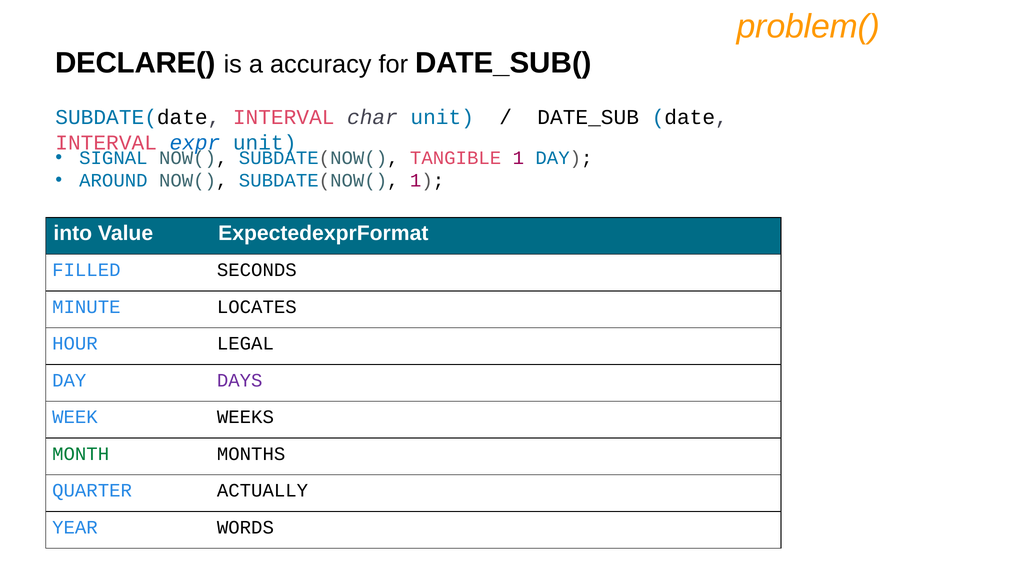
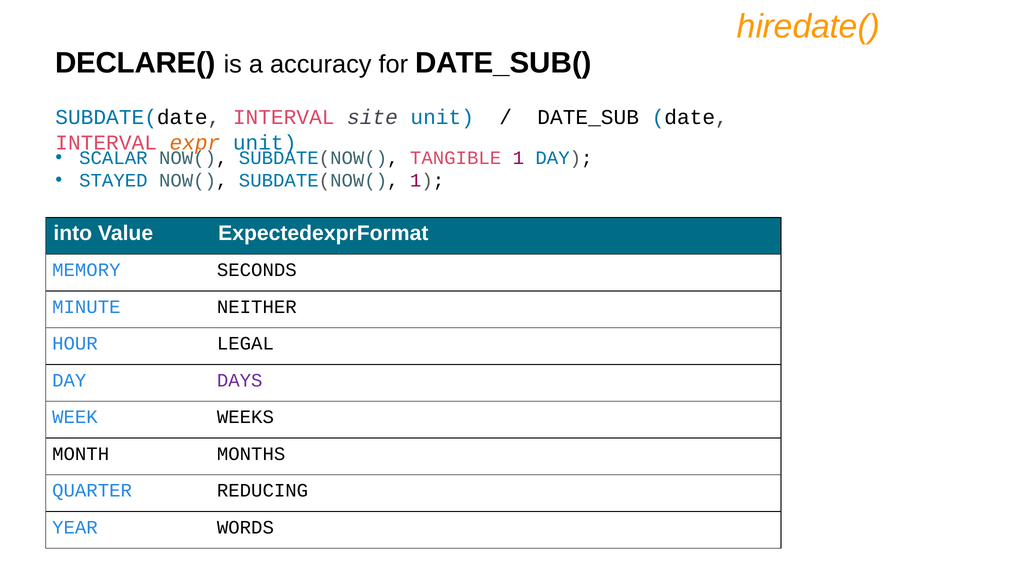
problem(: problem( -> hiredate(
char: char -> site
expr colour: blue -> orange
SIGNAL: SIGNAL -> SCALAR
AROUND: AROUND -> STAYED
FILLED: FILLED -> MEMORY
LOCATES: LOCATES -> NEITHER
MONTH colour: green -> black
ACTUALLY: ACTUALLY -> REDUCING
